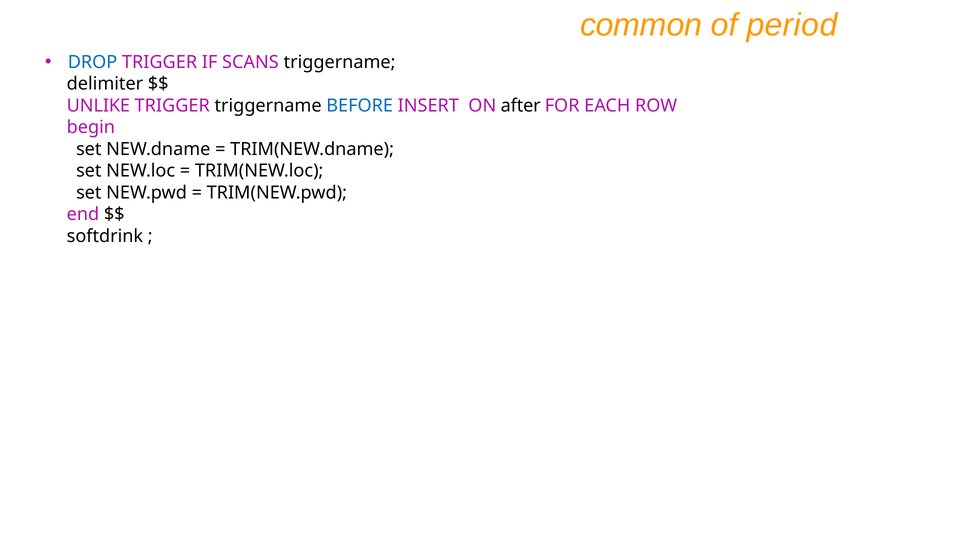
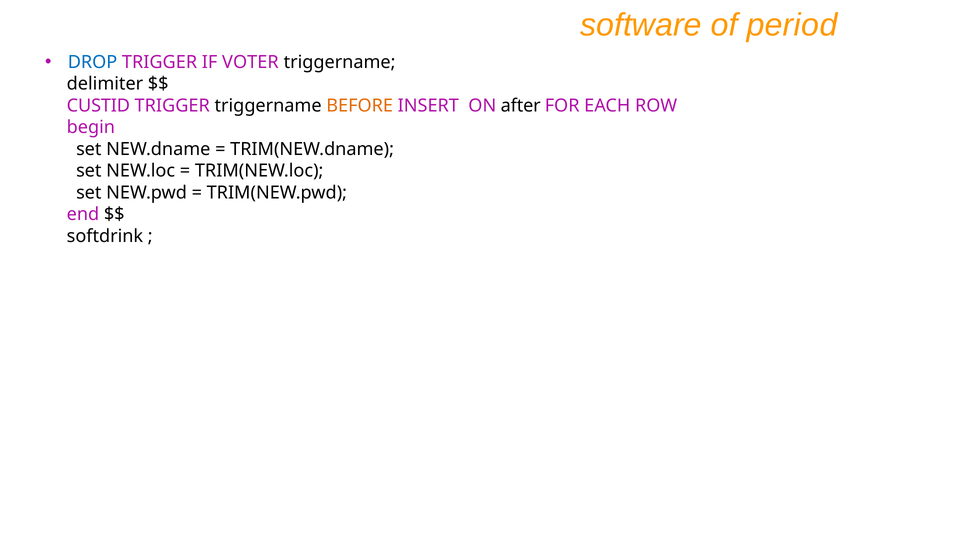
common: common -> software
SCANS: SCANS -> VOTER
UNLIKE: UNLIKE -> CUSTID
BEFORE colour: blue -> orange
